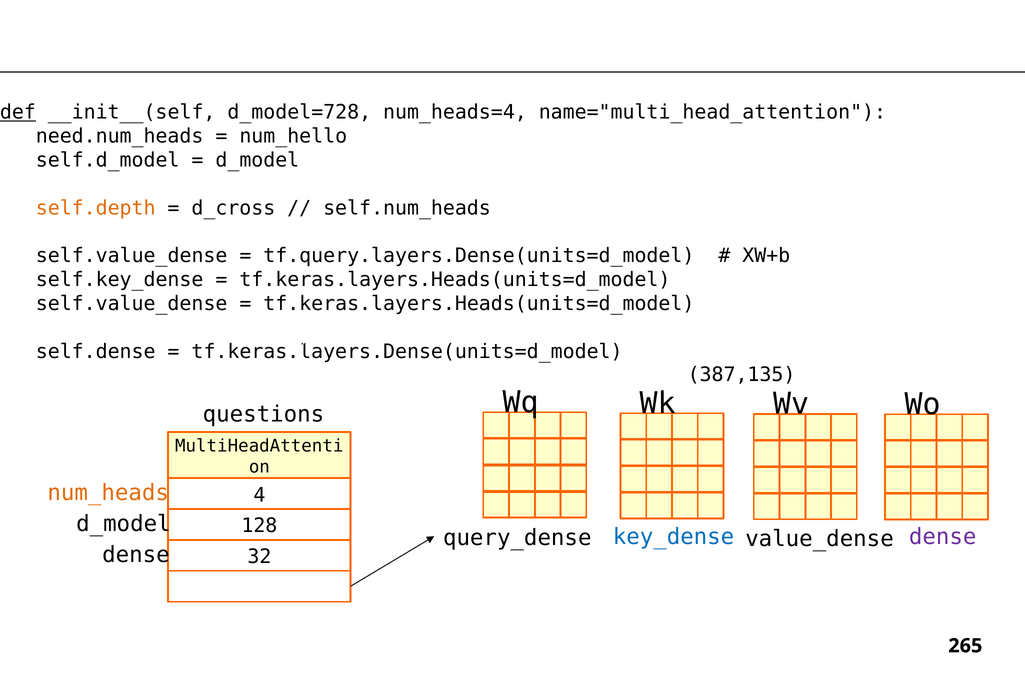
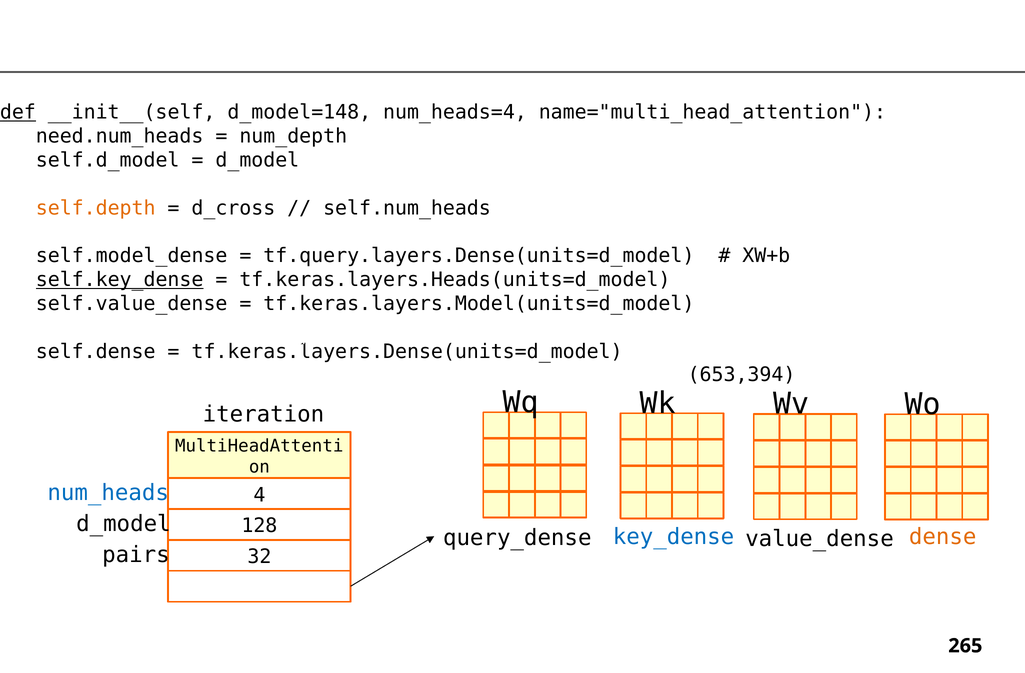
d_model=728: d_model=728 -> d_model=148
num_hello: num_hello -> num_depth
self.value_dense at (132, 256): self.value_dense -> self.model_dense
self.key_dense underline: none -> present
tf.keras.layers.Heads(units=d_model at (479, 304): tf.keras.layers.Heads(units=d_model -> tf.keras.layers.Model(units=d_model
387,135: 387,135 -> 653,394
questions: questions -> iteration
num_heads colour: orange -> blue
dense at (943, 537) colour: purple -> orange
dense at (136, 555): dense -> pairs
